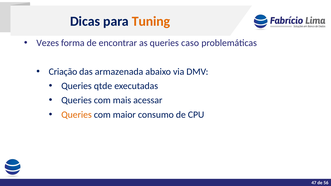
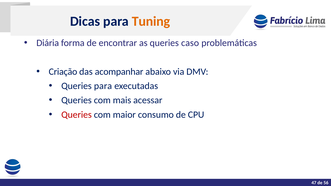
Vezes: Vezes -> Diária
armazenada: armazenada -> acompanhar
Queries qtde: qtde -> para
Queries at (76, 115) colour: orange -> red
